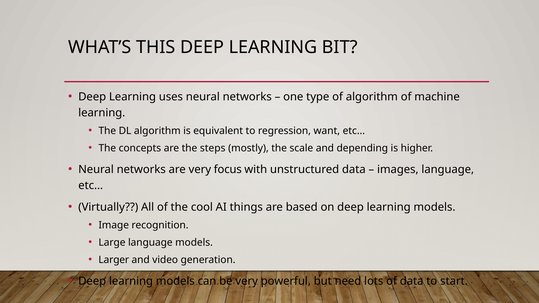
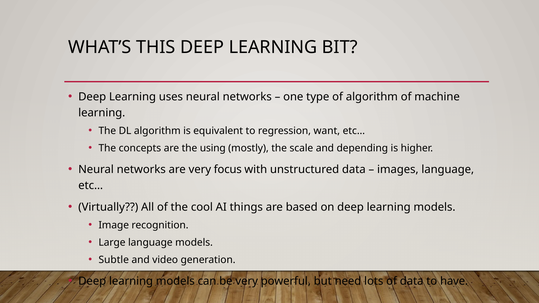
steps: steps -> using
Larger: Larger -> Subtle
start: start -> have
